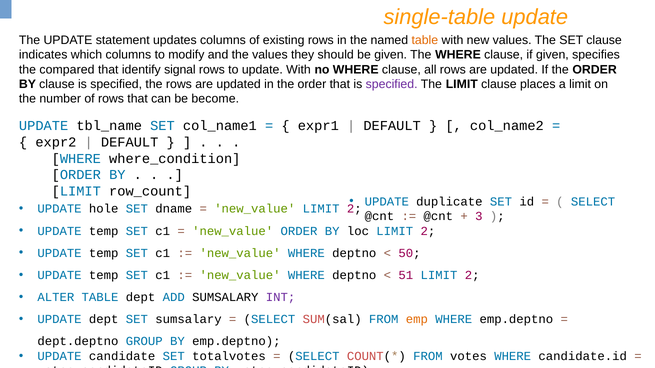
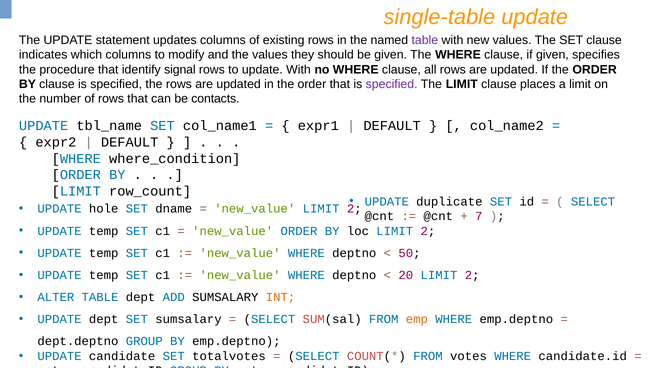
table at (425, 40) colour: orange -> purple
compared: compared -> procedure
become: become -> contacts
3: 3 -> 7
51: 51 -> 20
INT colour: purple -> orange
